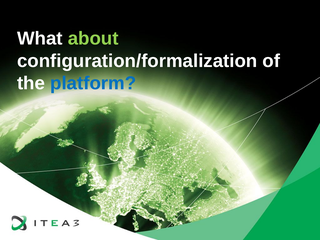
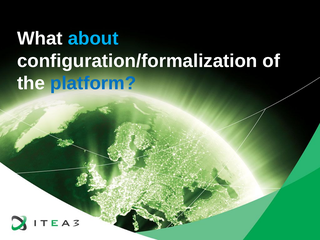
about colour: light green -> light blue
